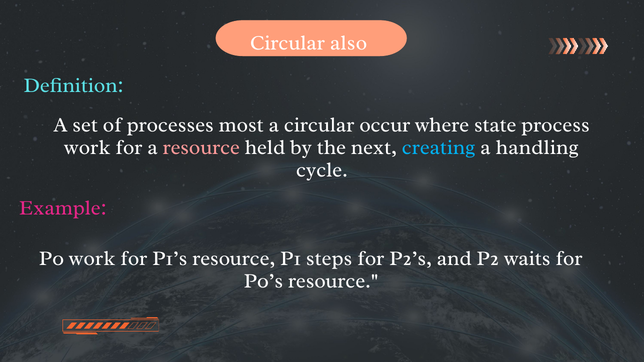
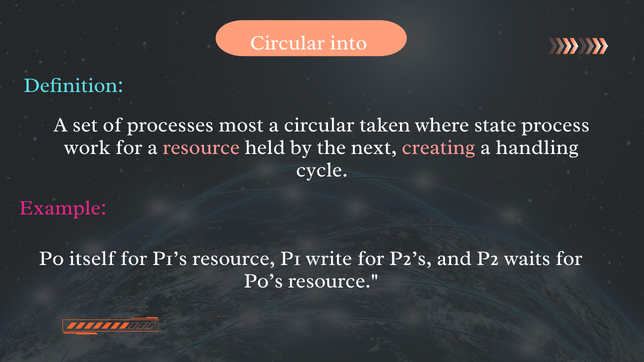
also: also -> into
occur: occur -> taken
creating colour: light blue -> pink
P0 work: work -> itself
steps: steps -> write
